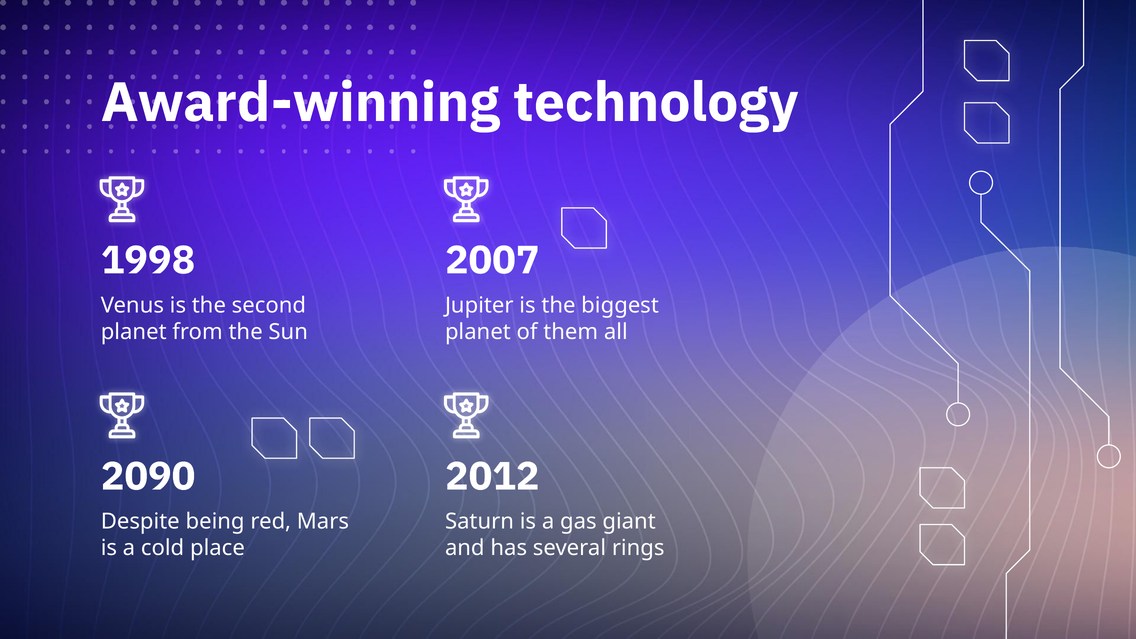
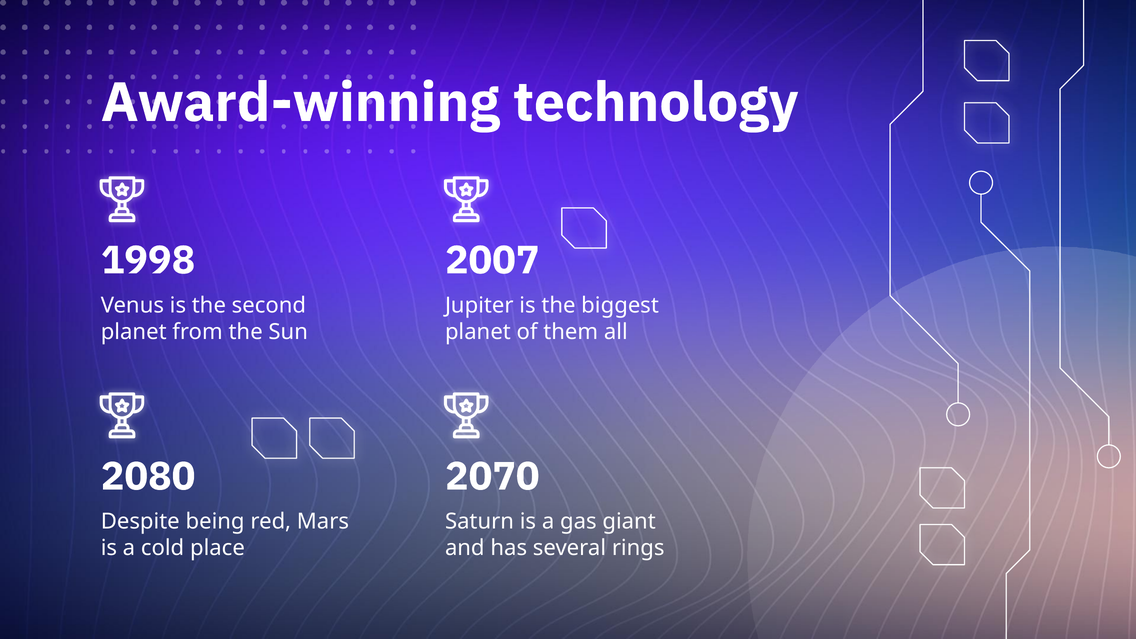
2090: 2090 -> 2080
2012: 2012 -> 2070
